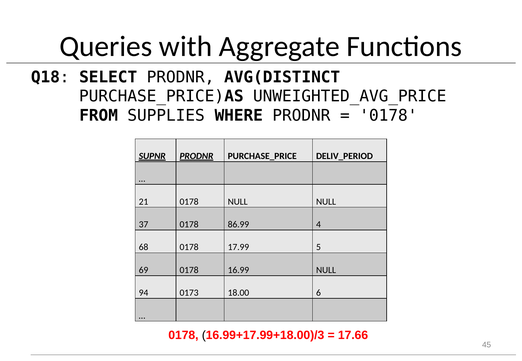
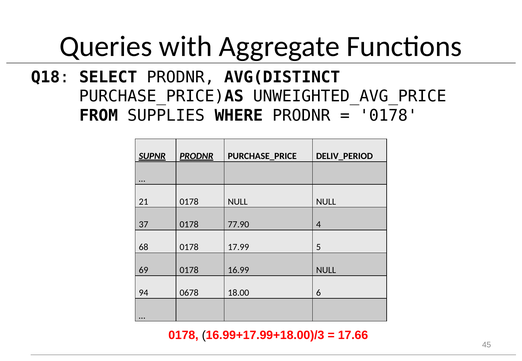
86.99: 86.99 -> 77.90
0173: 0173 -> 0678
